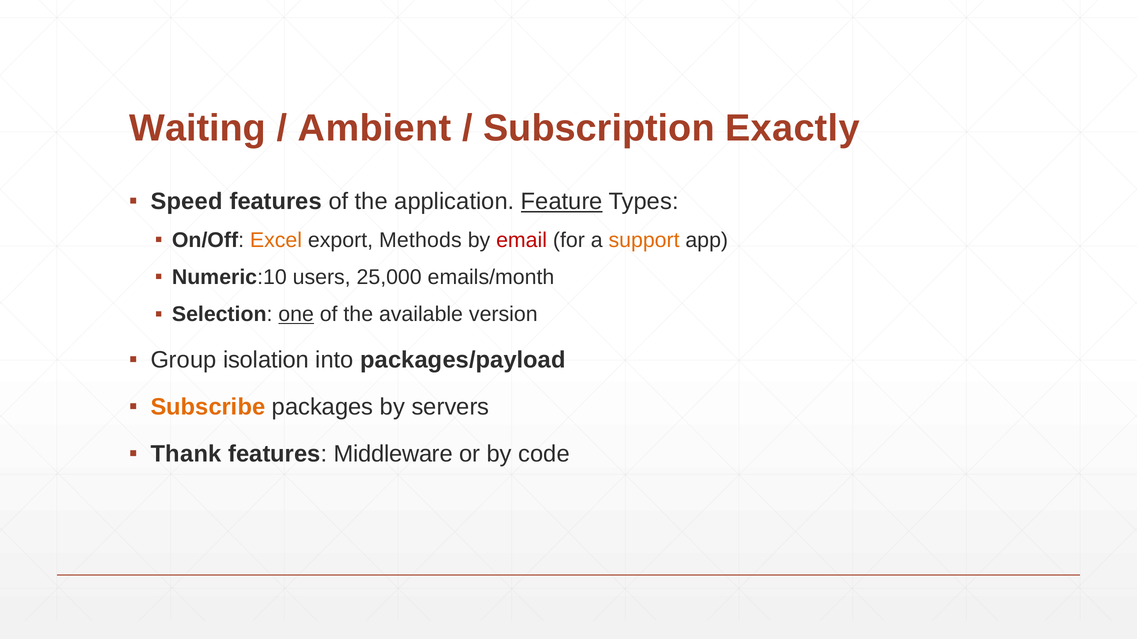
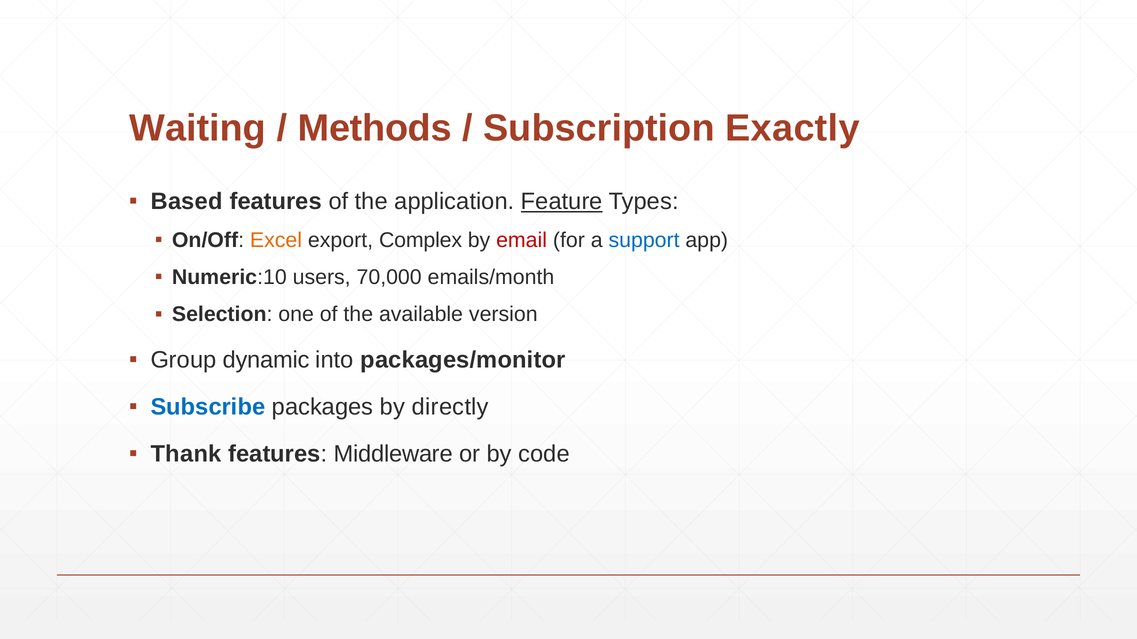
Ambient: Ambient -> Methods
Speed: Speed -> Based
Methods: Methods -> Complex
support colour: orange -> blue
25,000: 25,000 -> 70,000
one underline: present -> none
isolation: isolation -> dynamic
packages/payload: packages/payload -> packages/monitor
Subscribe colour: orange -> blue
servers: servers -> directly
